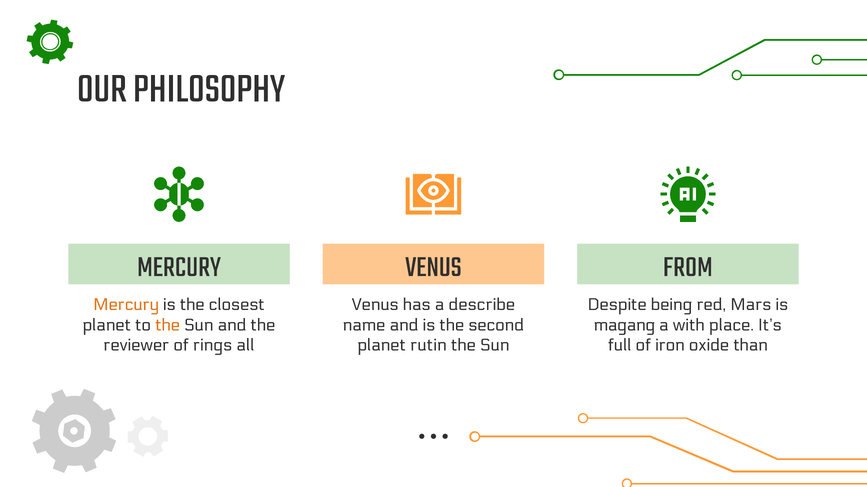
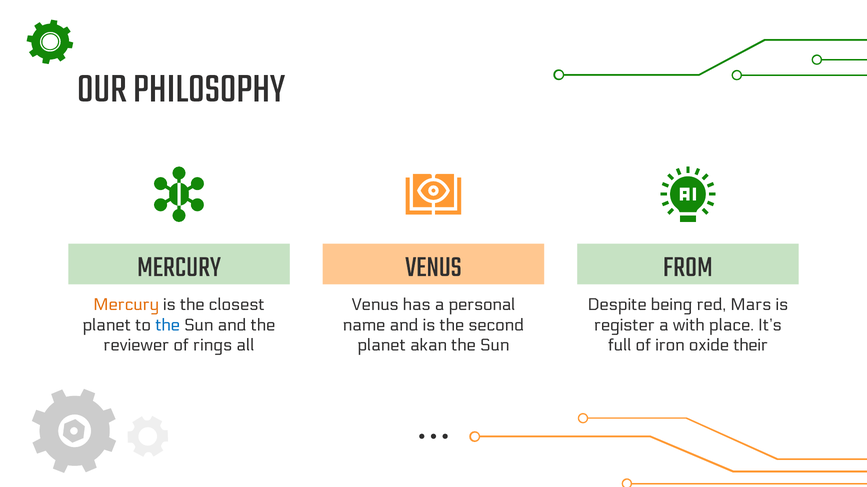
describe: describe -> personal
the at (168, 326) colour: orange -> blue
magang: magang -> register
rutin: rutin -> akan
than: than -> their
